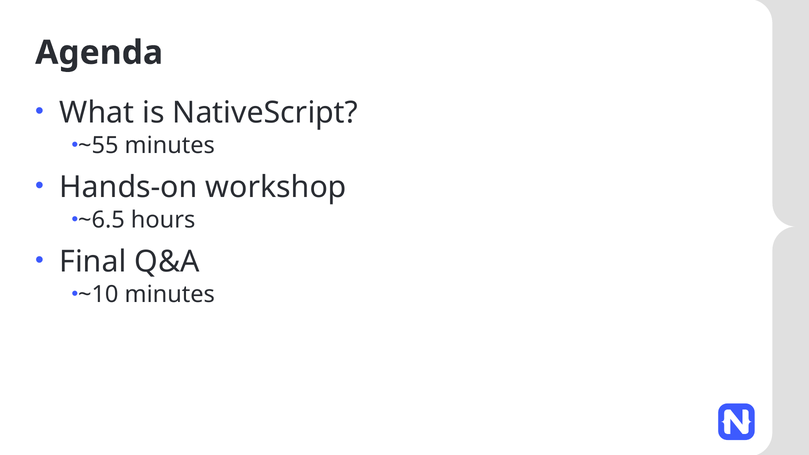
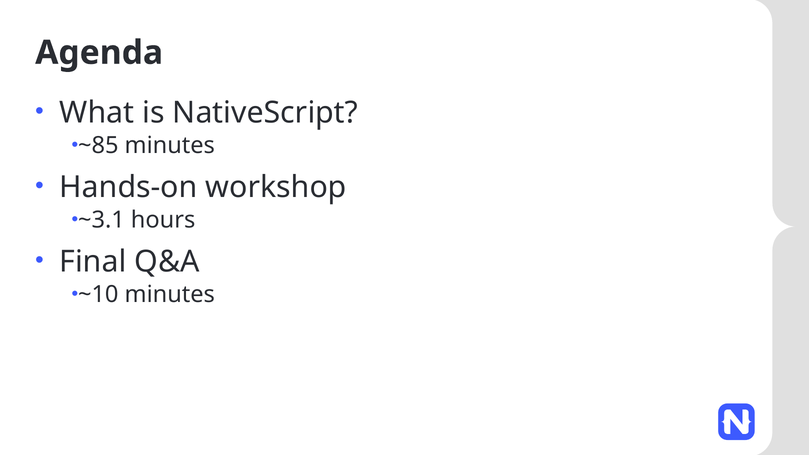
~55: ~55 -> ~85
~6.5: ~6.5 -> ~3.1
